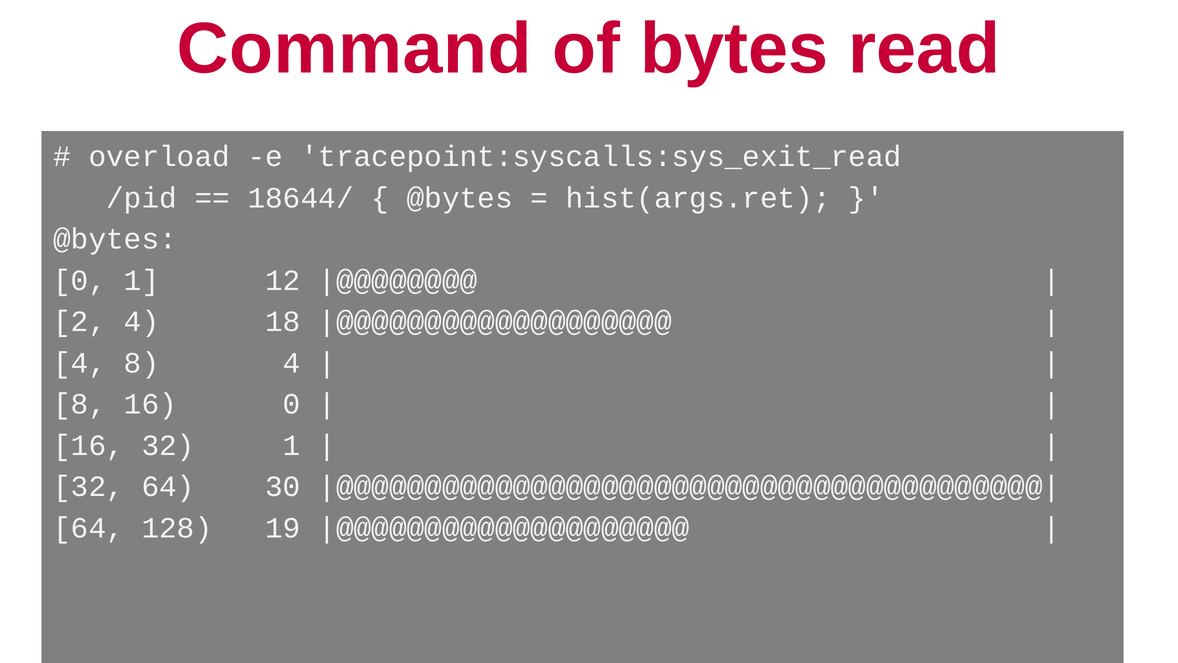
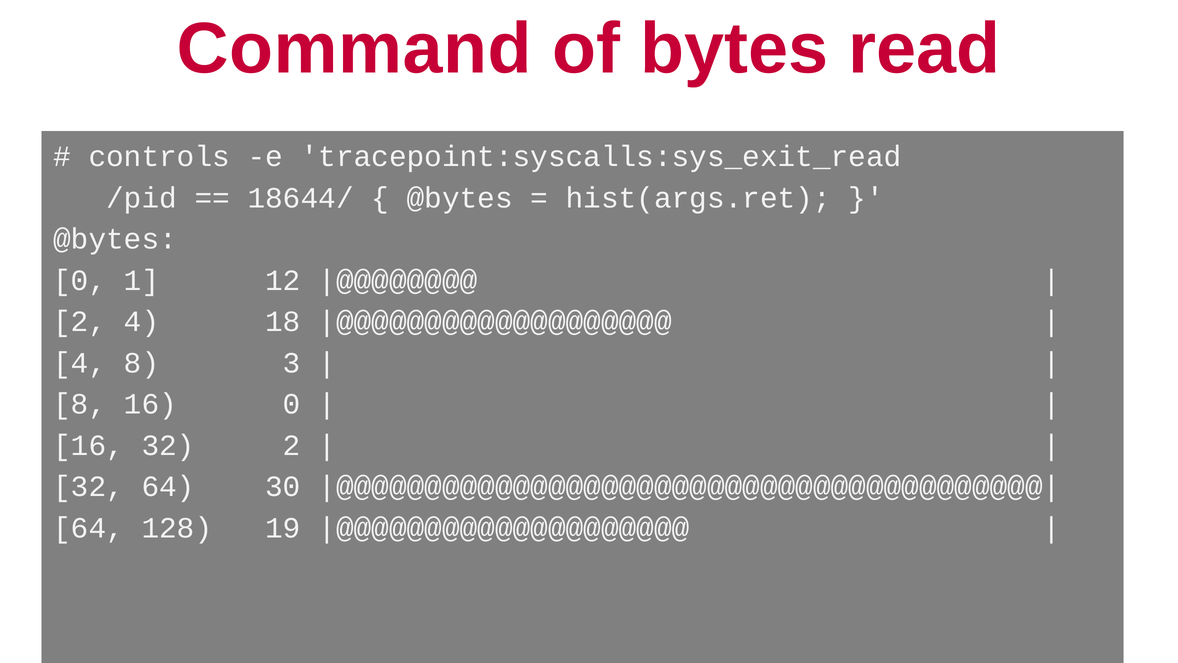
overload: overload -> controls
8 4: 4 -> 3
32 1: 1 -> 2
